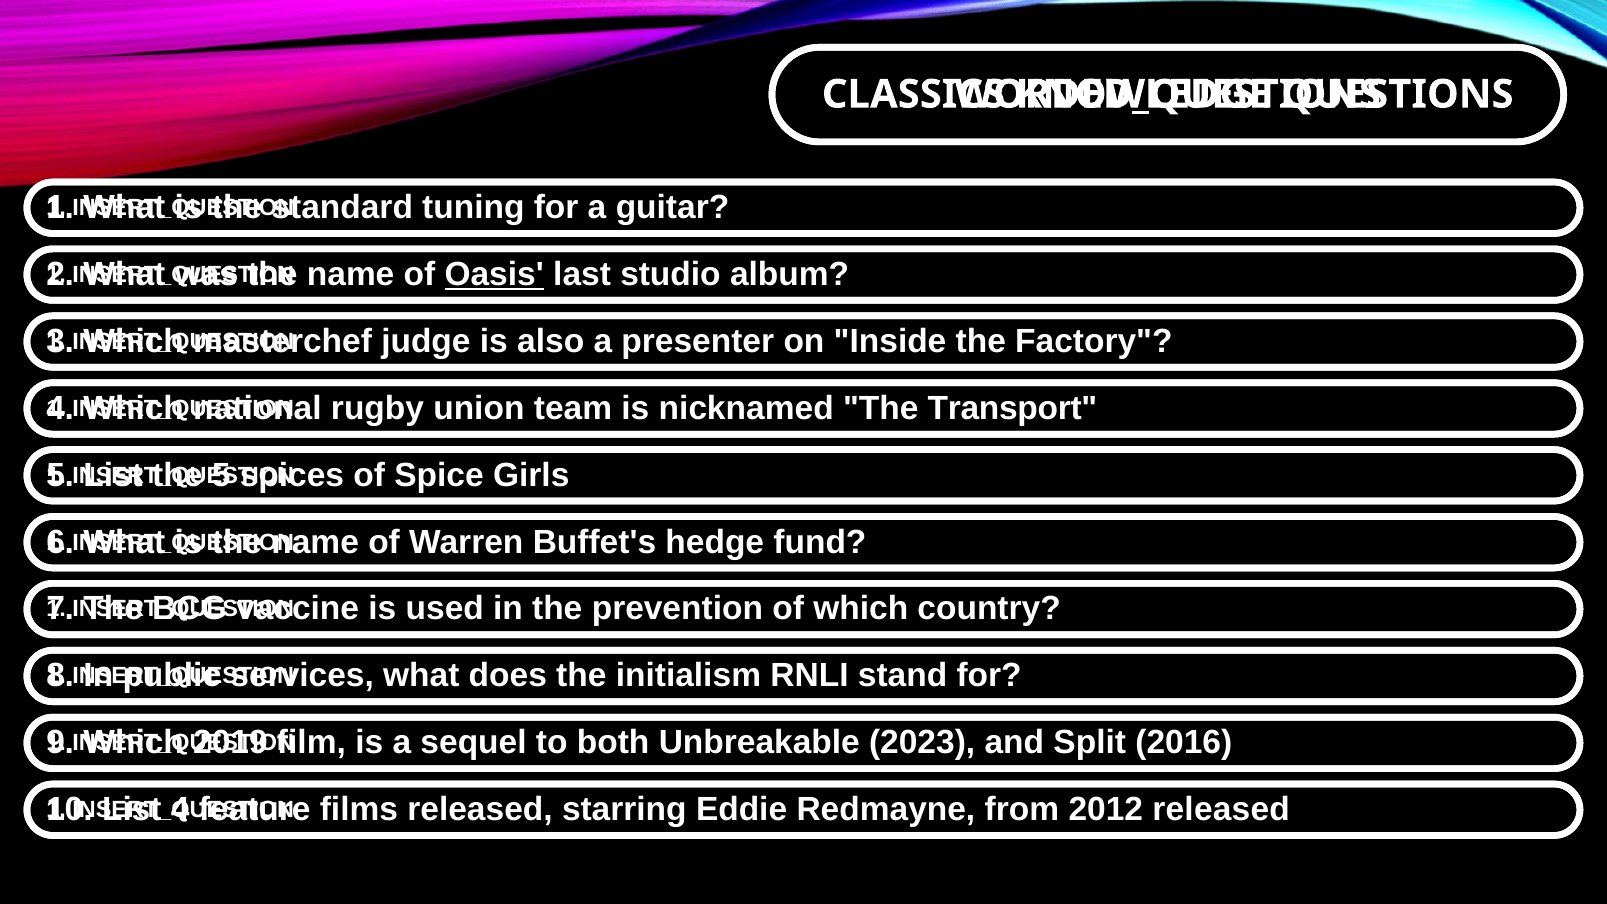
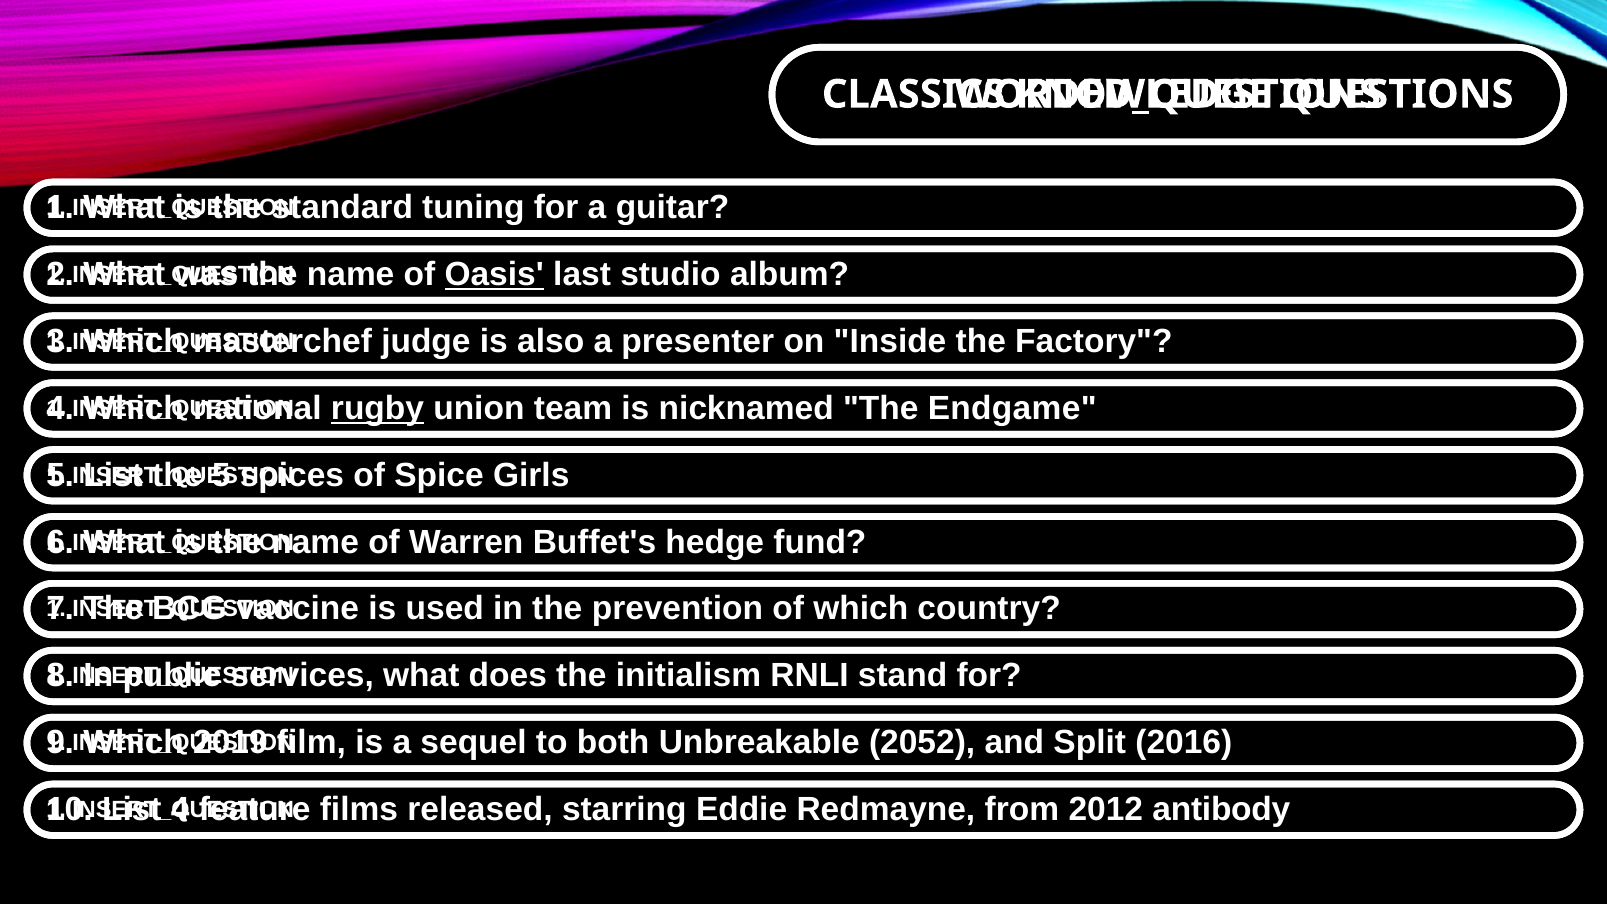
rugby underline: none -> present
Transport: Transport -> Endgame
2023: 2023 -> 2052
2012 released: released -> antibody
